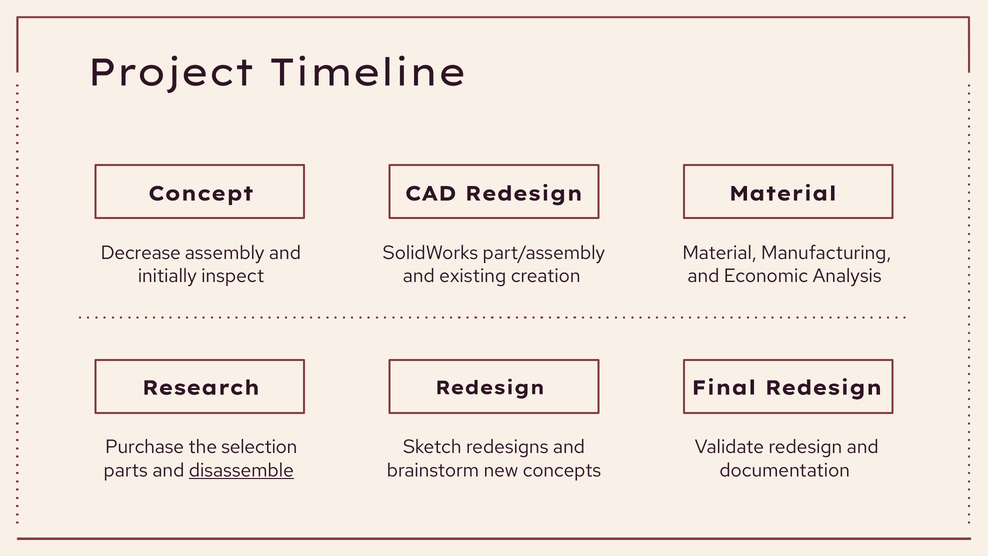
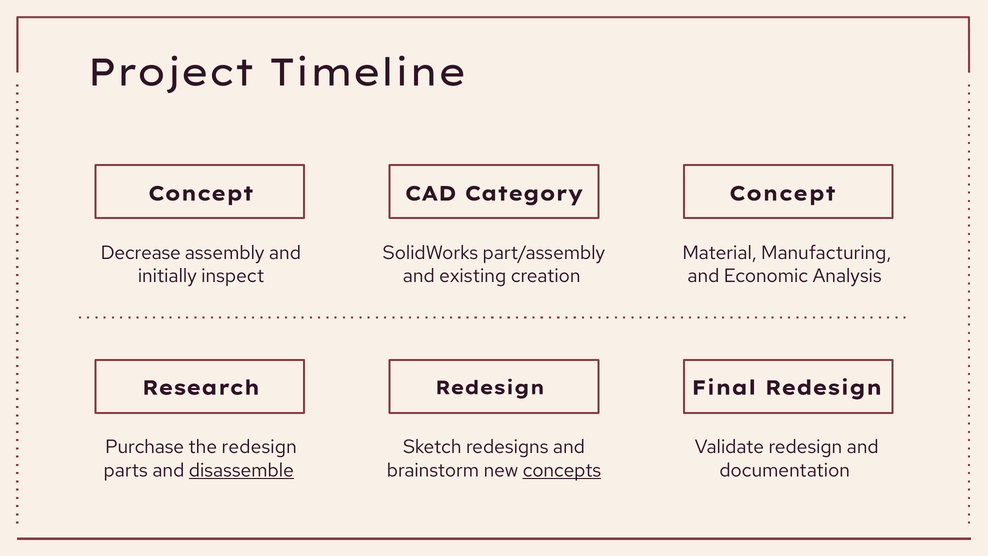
CAD Redesign: Redesign -> Category
Material at (783, 194): Material -> Concept
the selection: selection -> redesign
concepts underline: none -> present
